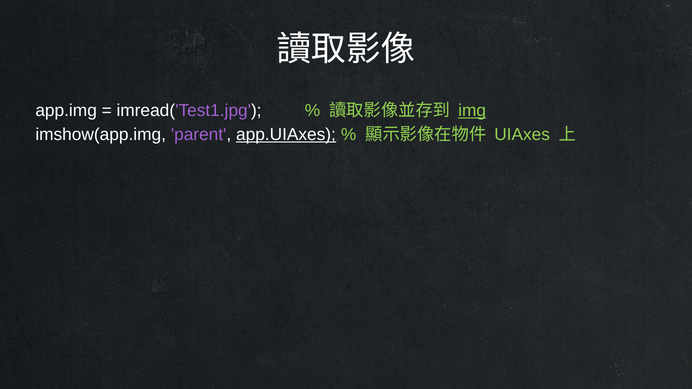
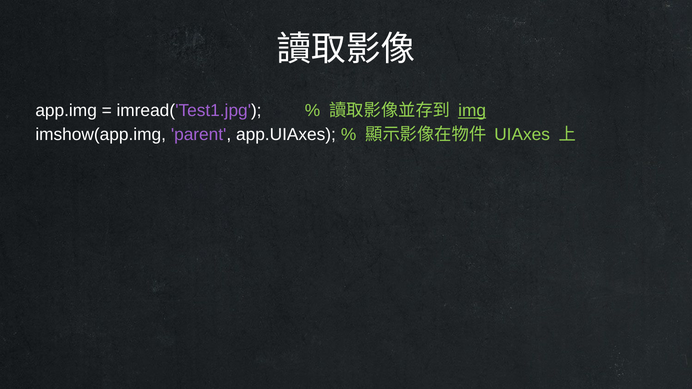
app.UIAxes underline: present -> none
